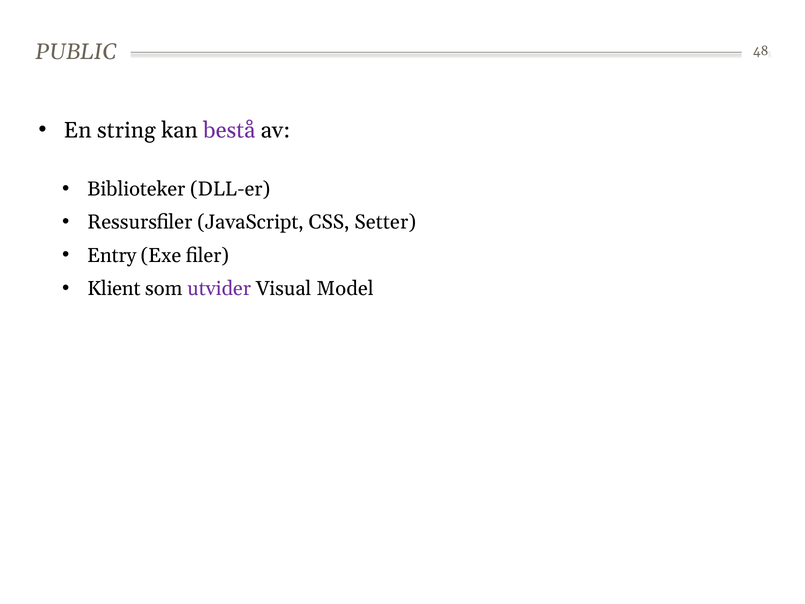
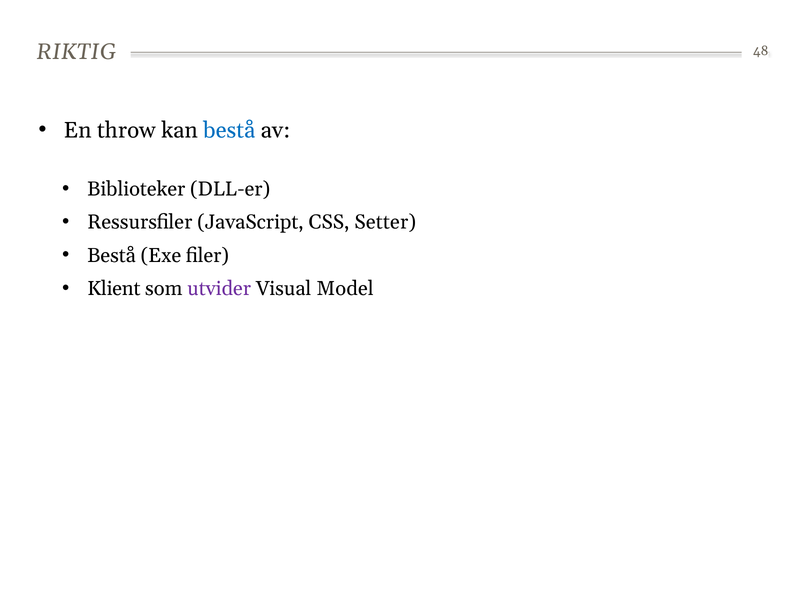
PUBLIC: PUBLIC -> RIKTIG
string: string -> throw
bestå at (229, 130) colour: purple -> blue
Entry at (112, 255): Entry -> Bestå
